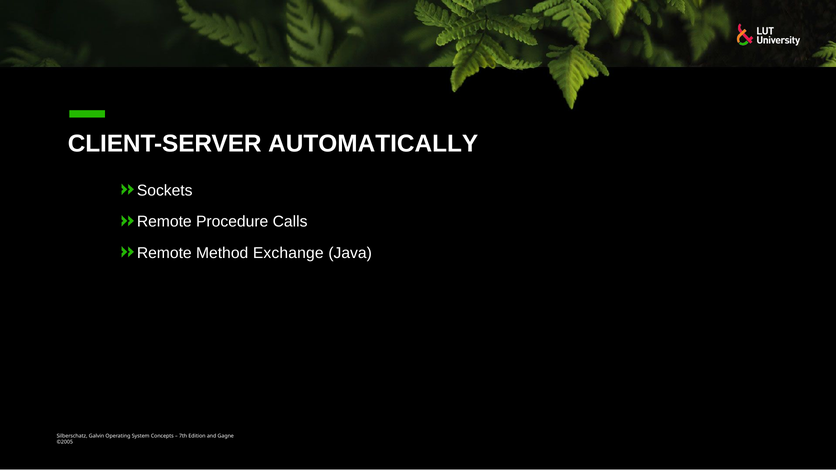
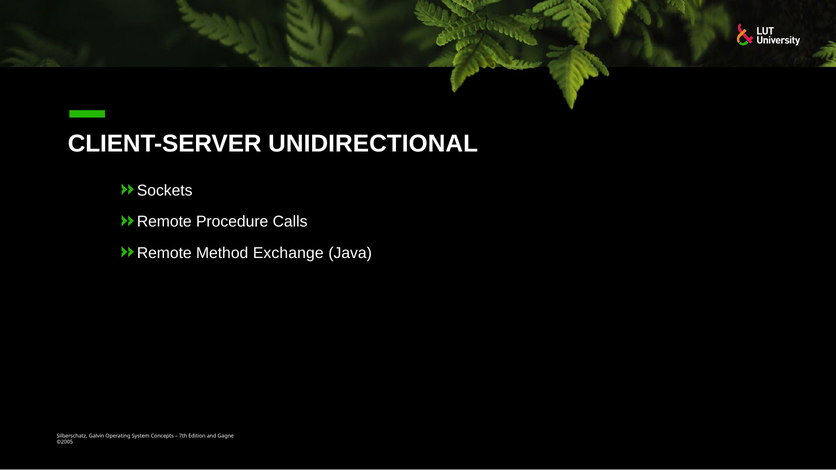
AUTOMATICALLY: AUTOMATICALLY -> UNIDIRECTIONAL
